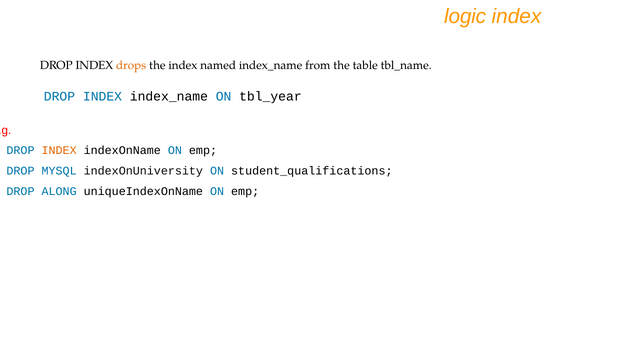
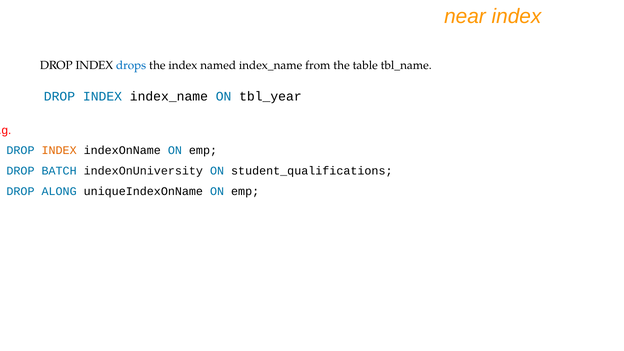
logic: logic -> near
drops colour: orange -> blue
MYSQL: MYSQL -> BATCH
